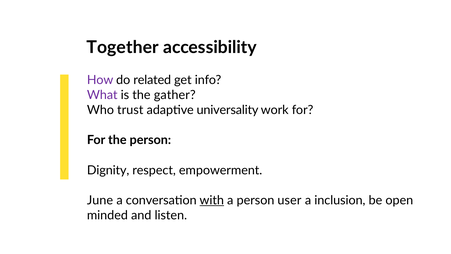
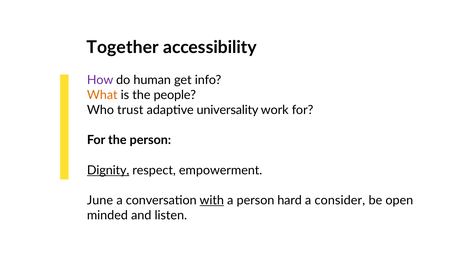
related: related -> human
What colour: purple -> orange
gather: gather -> people
Dignity underline: none -> present
user: user -> hard
inclusion: inclusion -> consider
